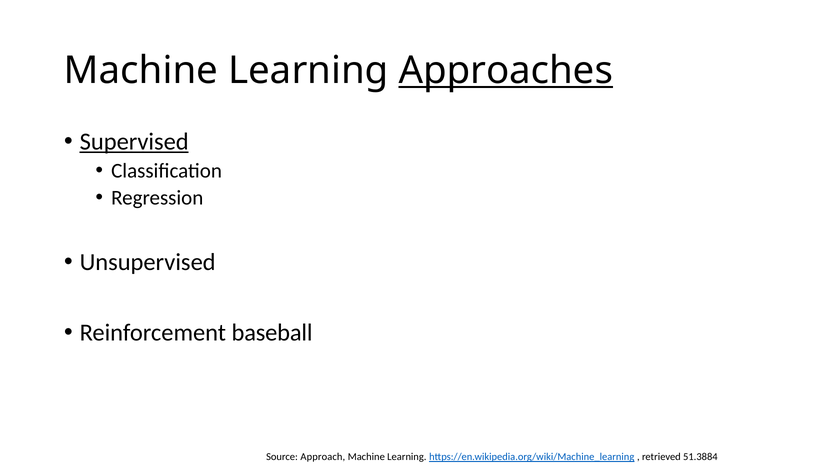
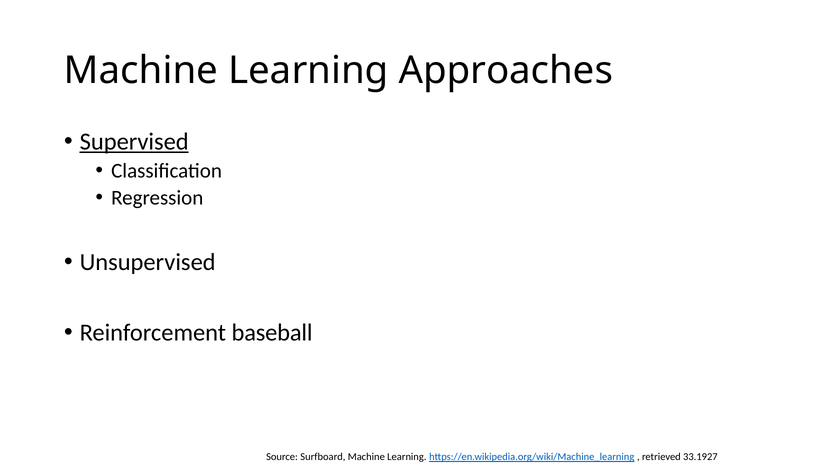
Approaches underline: present -> none
Approach: Approach -> Surfboard
51.3884: 51.3884 -> 33.1927
